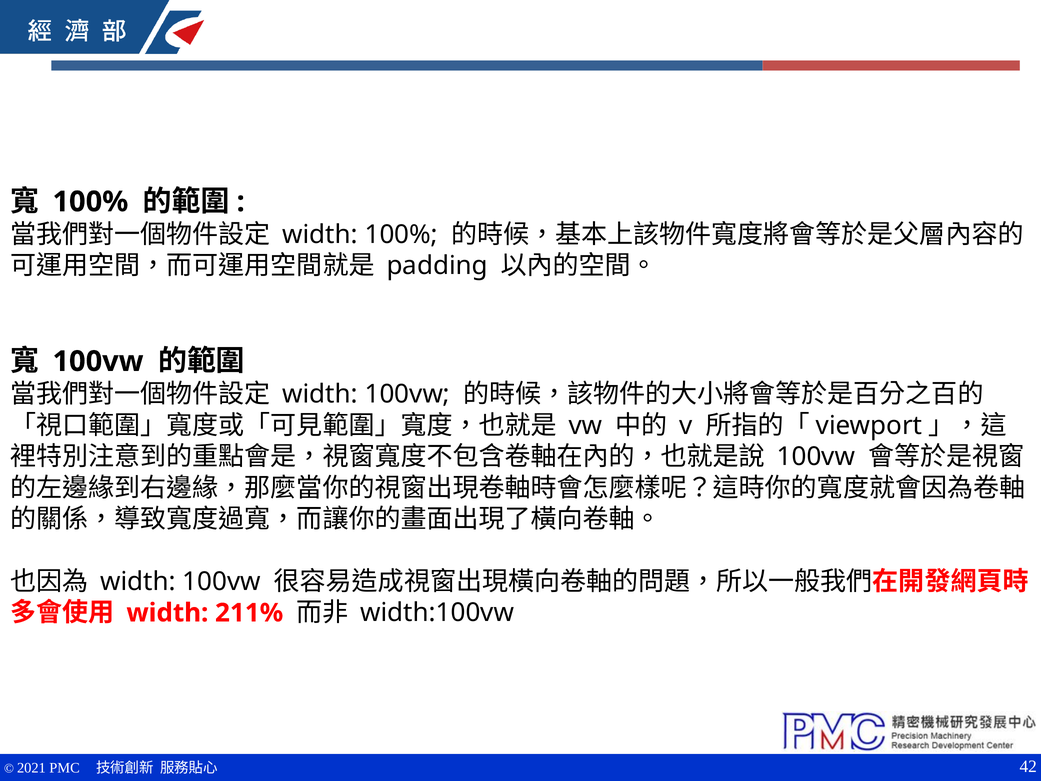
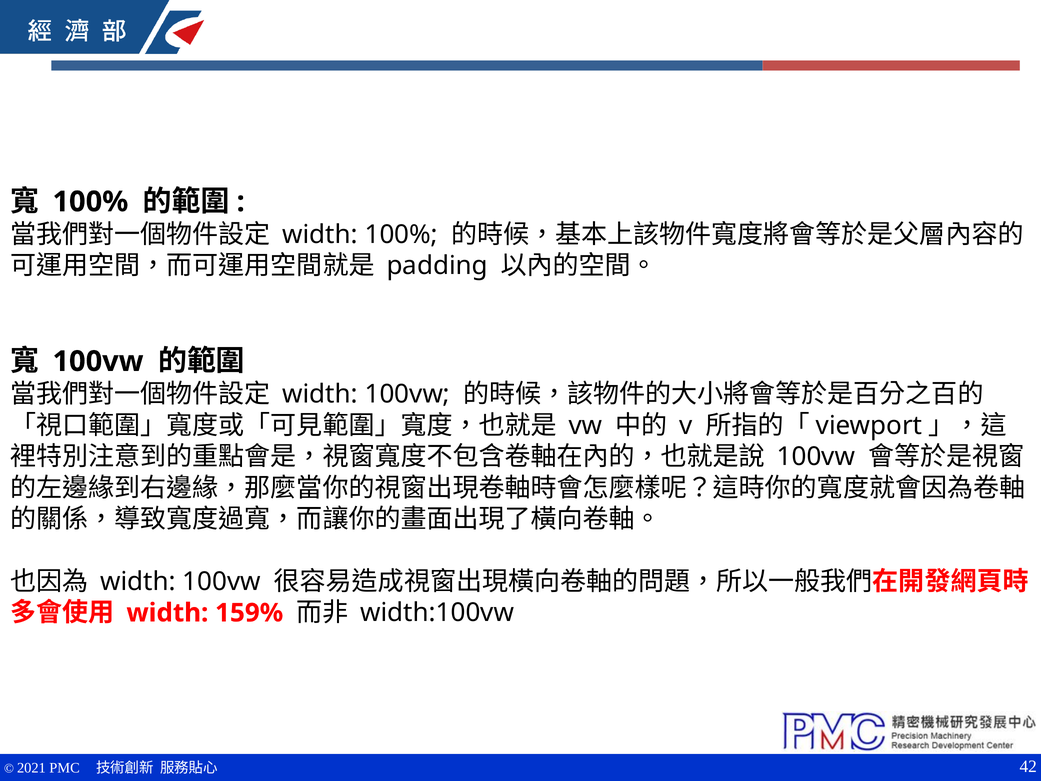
211%: 211% -> 159%
